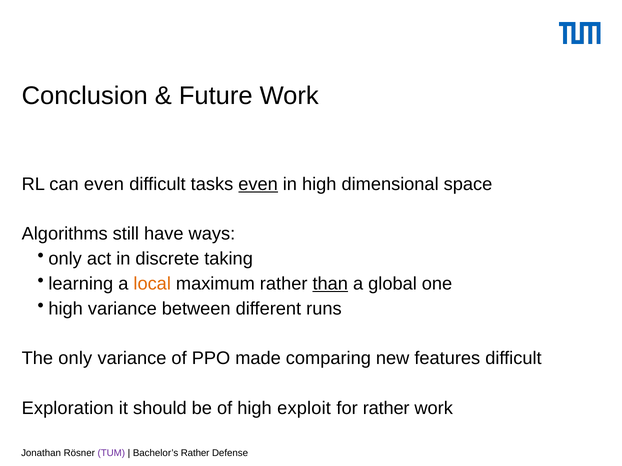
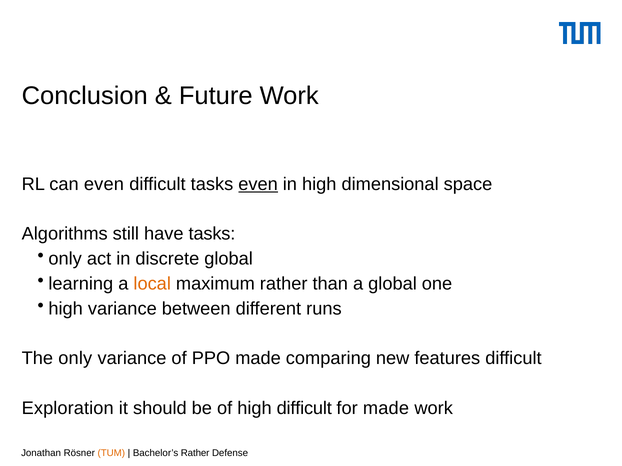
have ways: ways -> tasks
discrete taking: taking -> global
than underline: present -> none
high exploit: exploit -> difficult
for rather: rather -> made
TUM colour: purple -> orange
